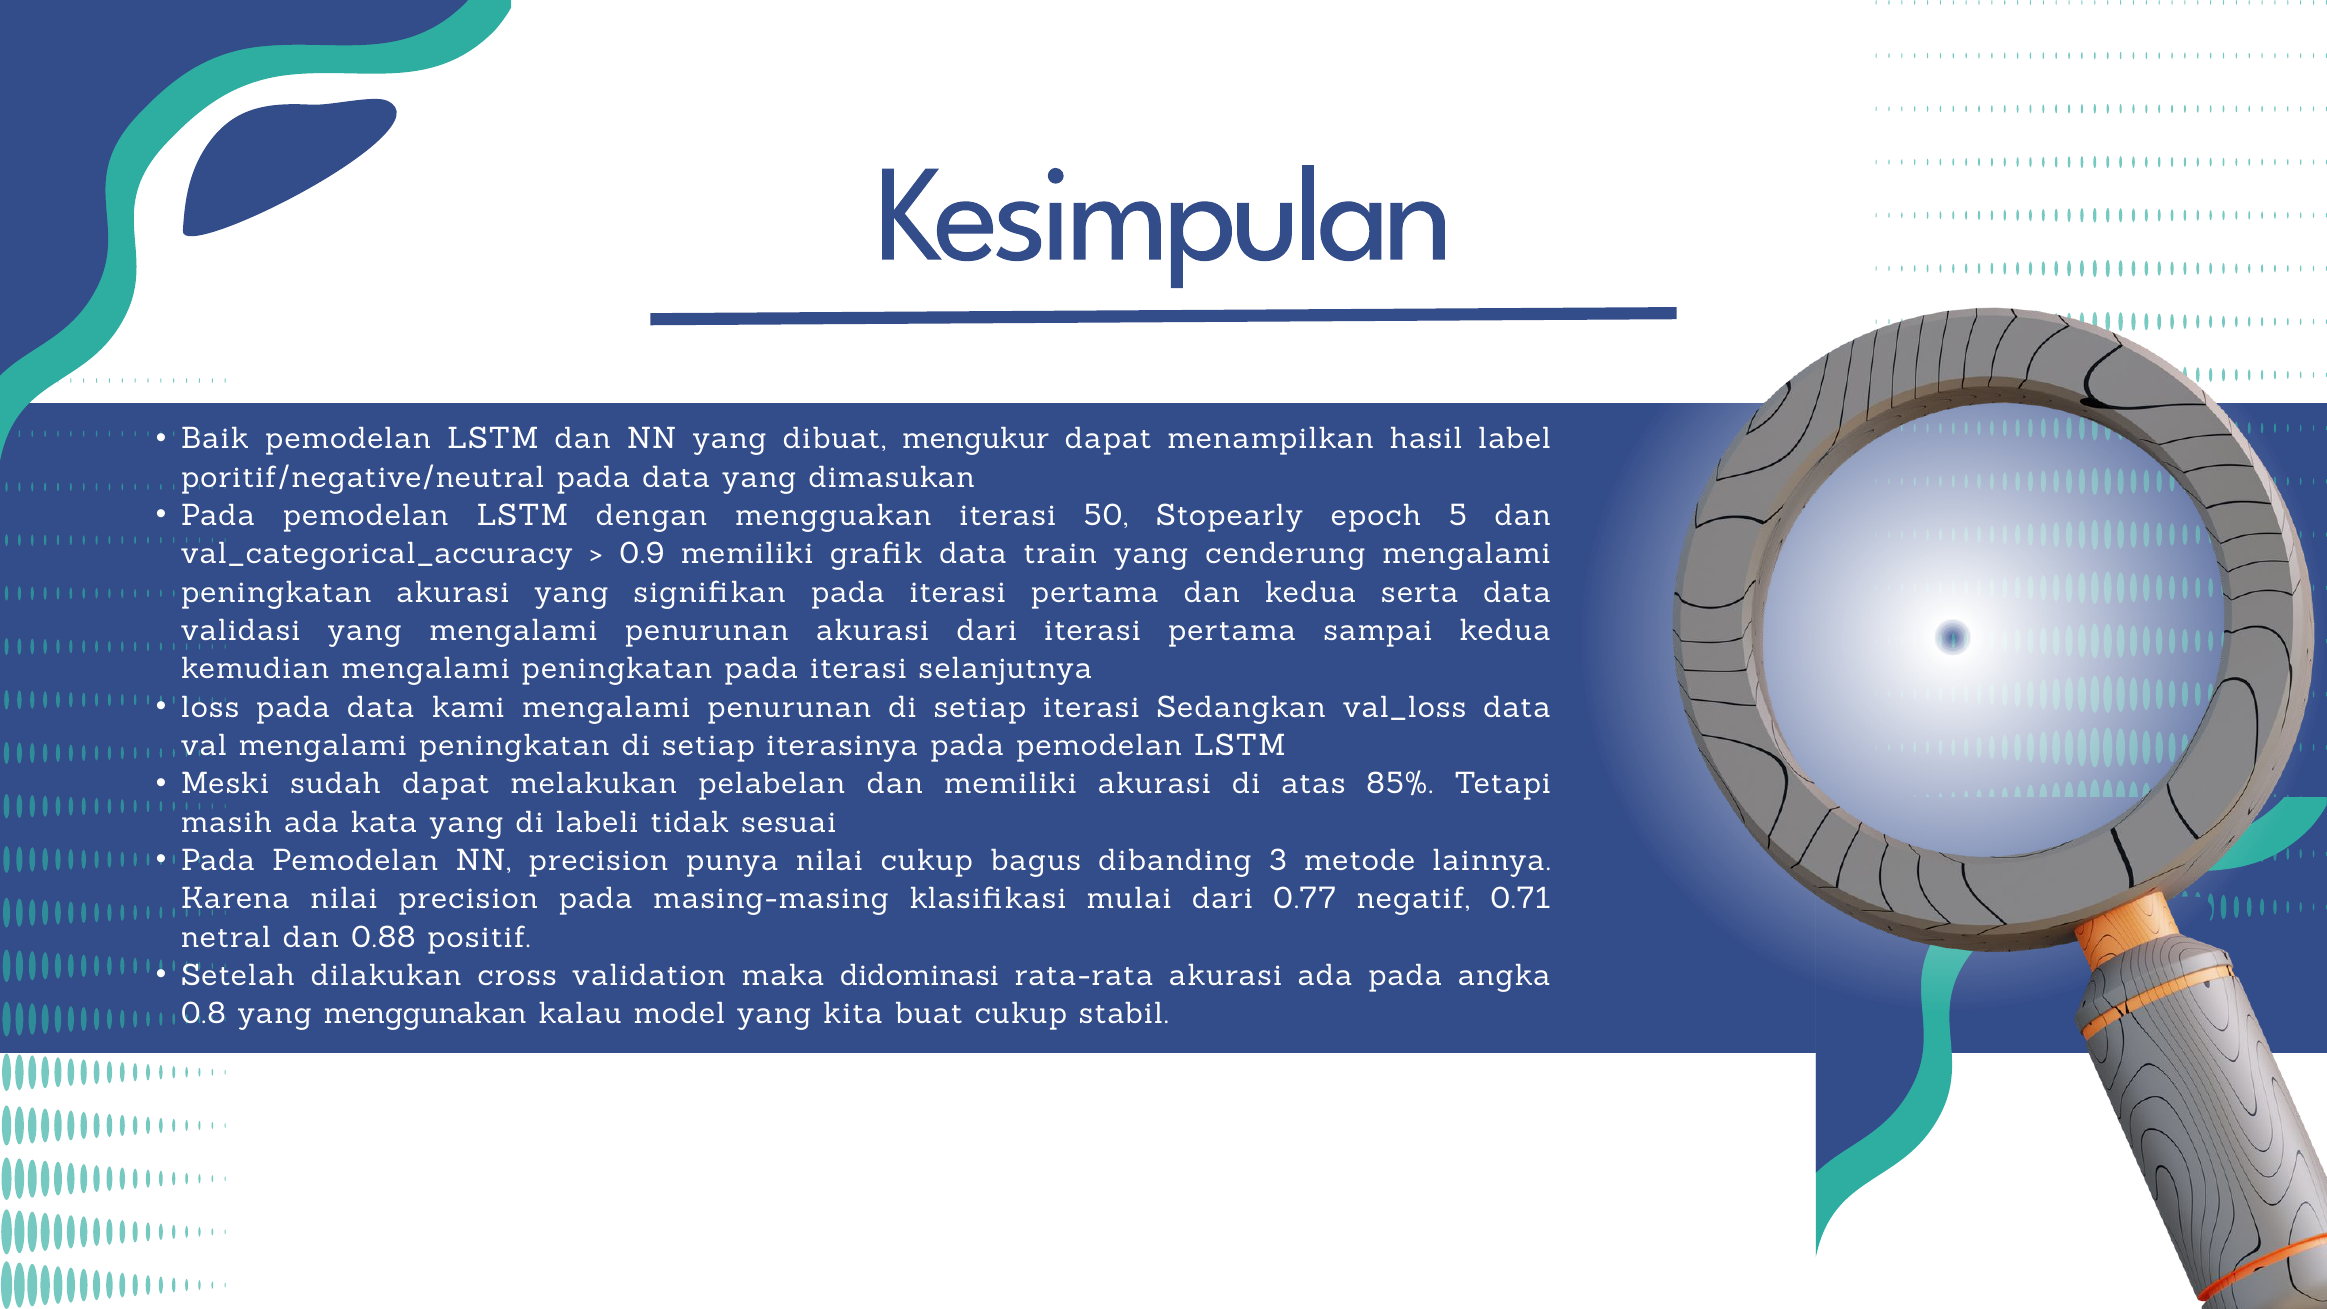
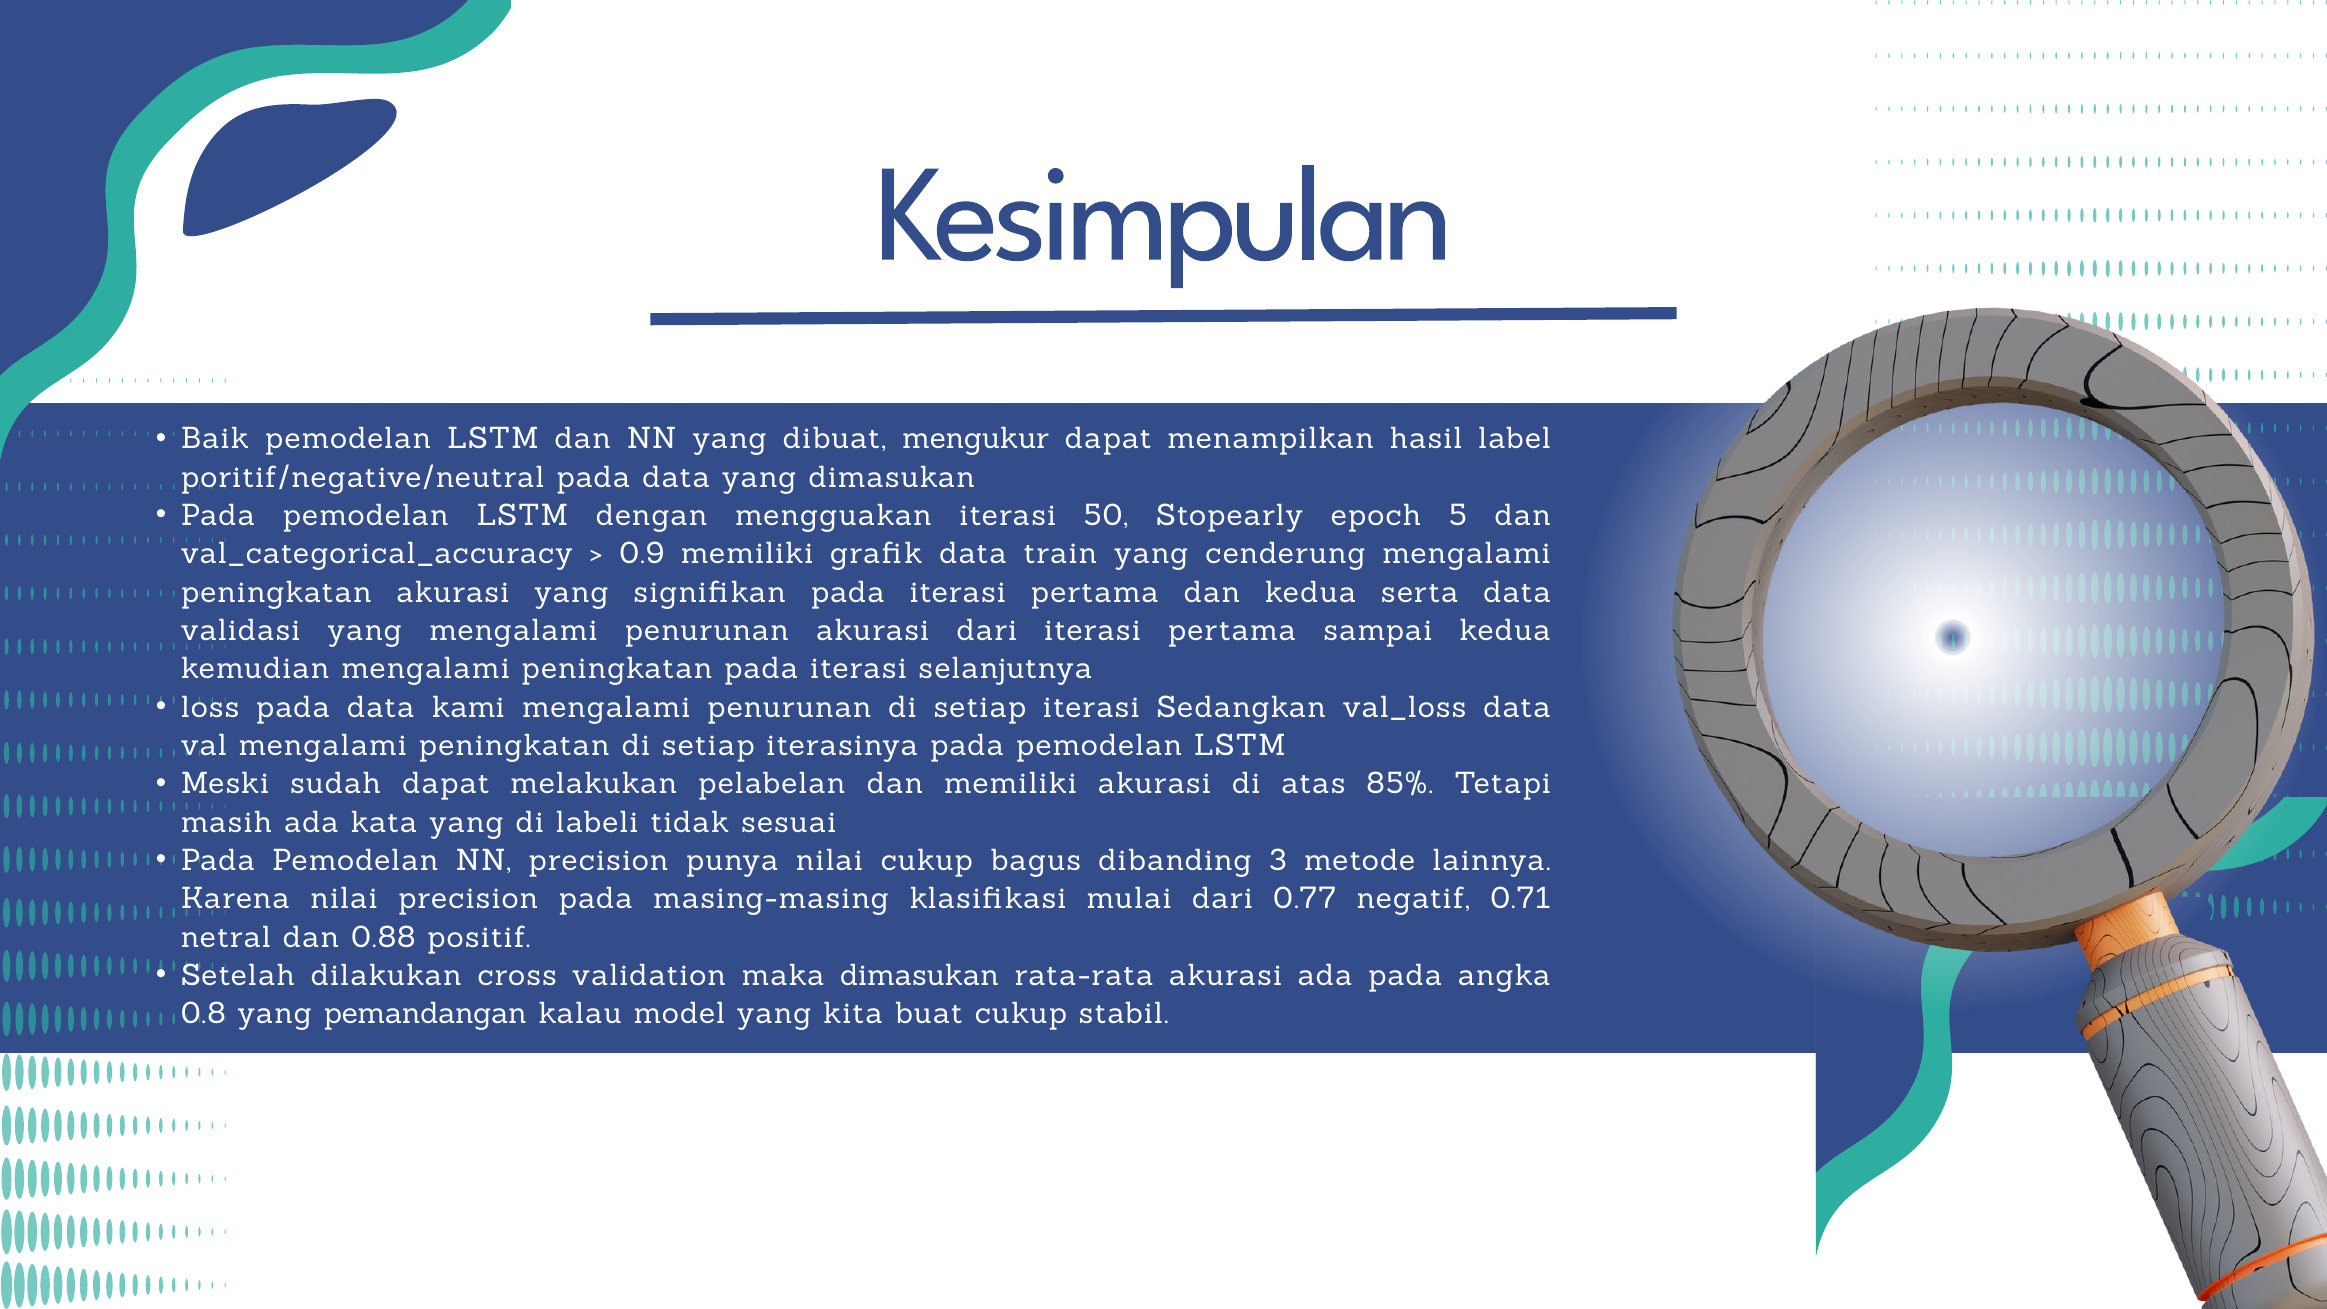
maka didominasi: didominasi -> dimasukan
menggunakan: menggunakan -> pemandangan
